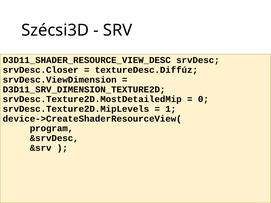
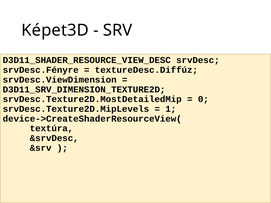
Szécsi3D: Szécsi3D -> Képet3D
srvDesc.Closer: srvDesc.Closer -> srvDesc.Fényre
program: program -> textúra
